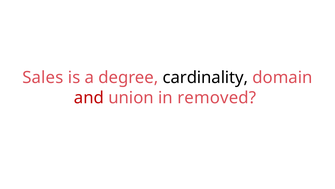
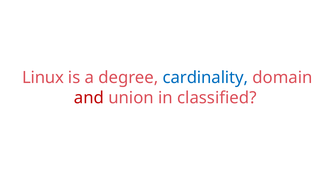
Sales: Sales -> Linux
cardinality colour: black -> blue
removed: removed -> classified
